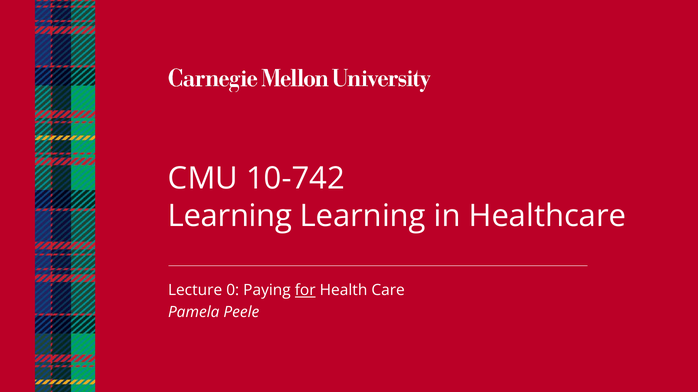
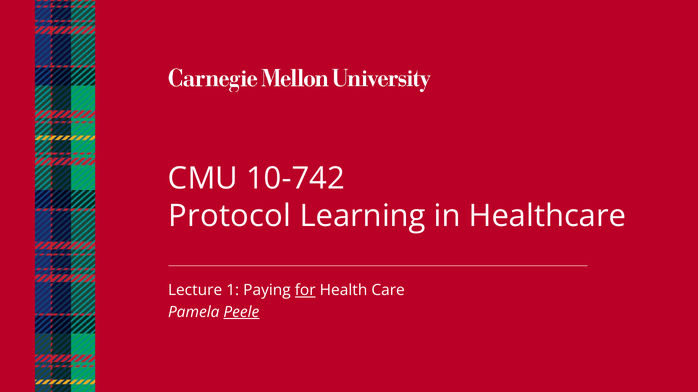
Learning at (230, 216): Learning -> Protocol
0: 0 -> 1
Peele underline: none -> present
